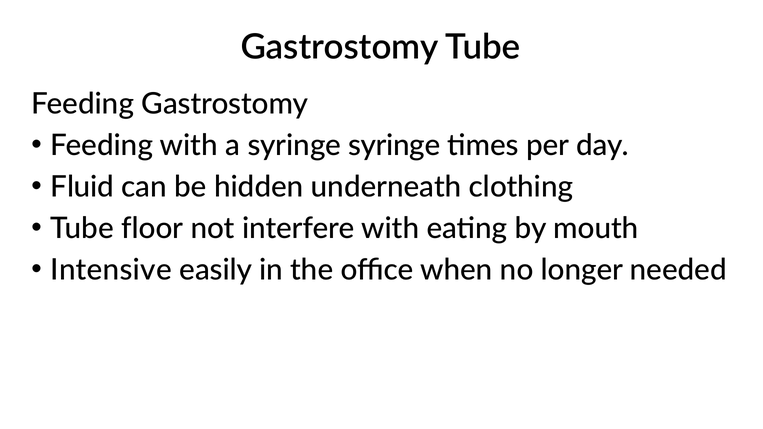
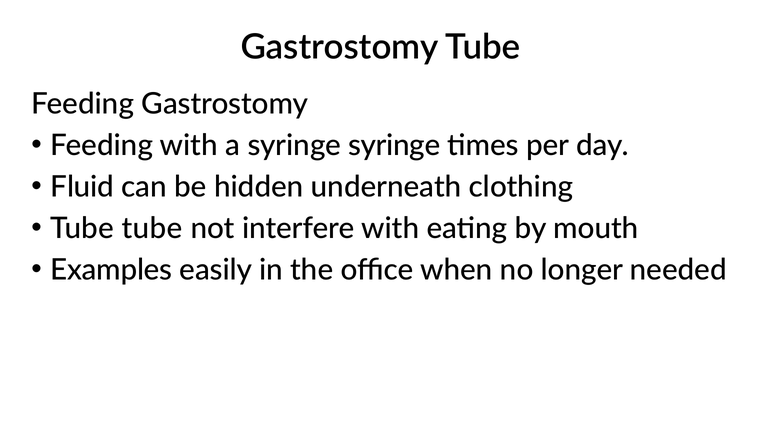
Tube floor: floor -> tube
Intensive: Intensive -> Examples
